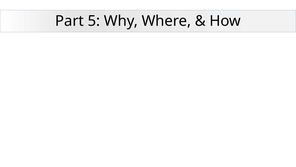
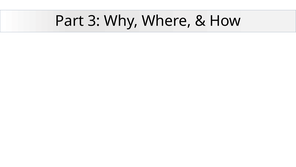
5: 5 -> 3
